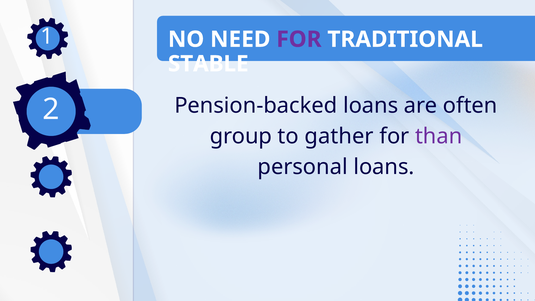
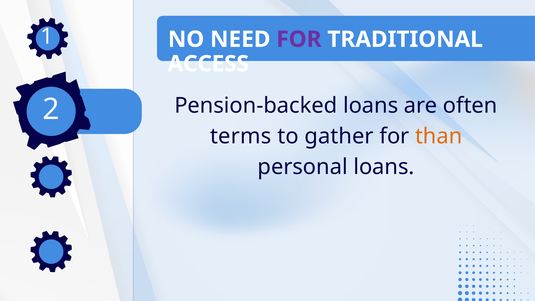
STABLE: STABLE -> ACCESS
group: group -> terms
than colour: purple -> orange
